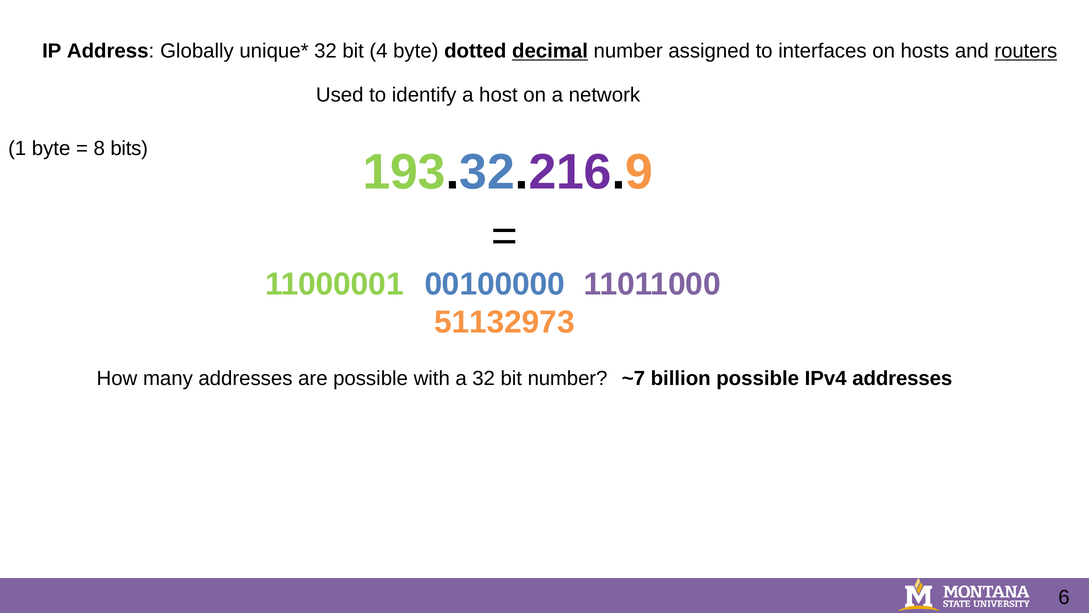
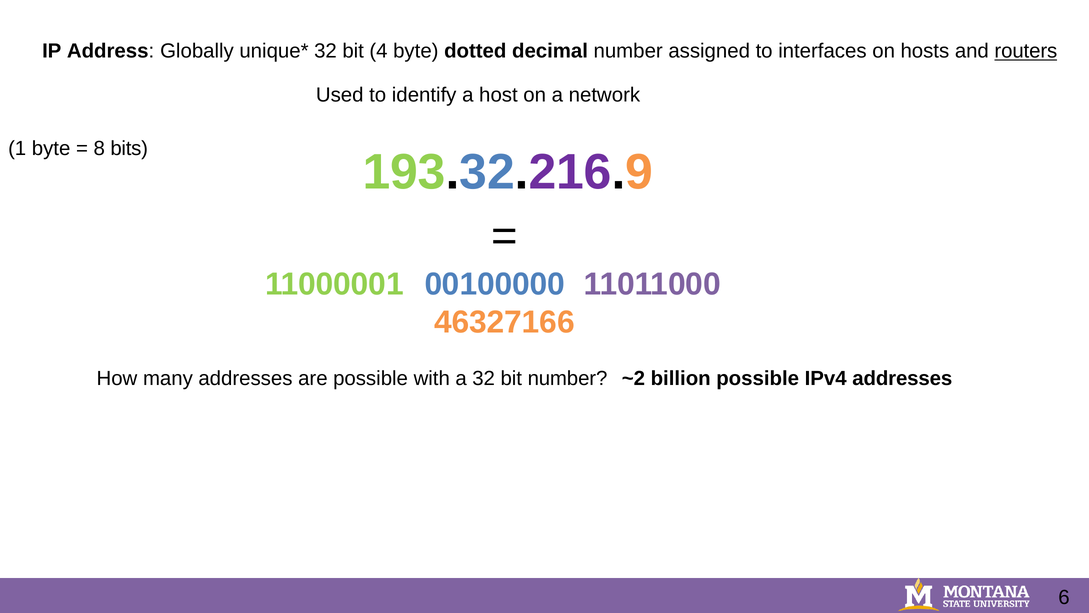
decimal underline: present -> none
51132973: 51132973 -> 46327166
~7: ~7 -> ~2
